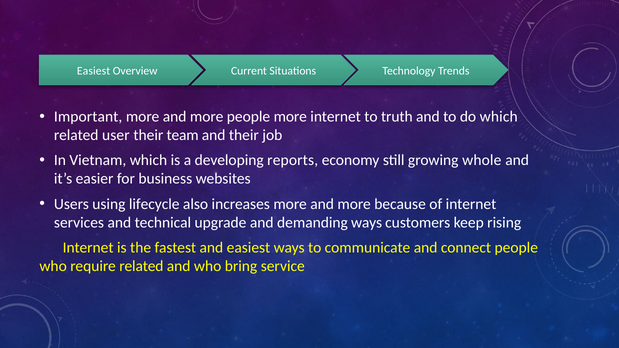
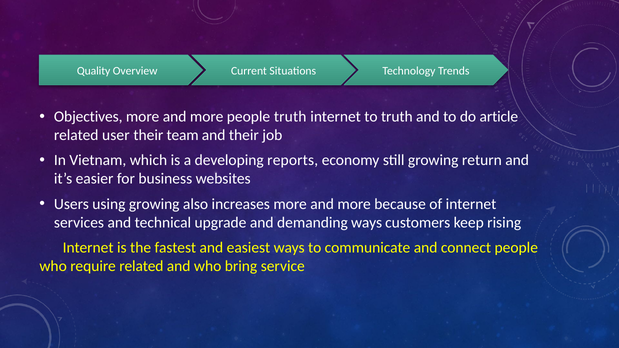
Easiest at (94, 71): Easiest -> Quality
Important: Important -> Objectives
people more: more -> truth
do which: which -> article
whole: whole -> return
using lifecycle: lifecycle -> growing
